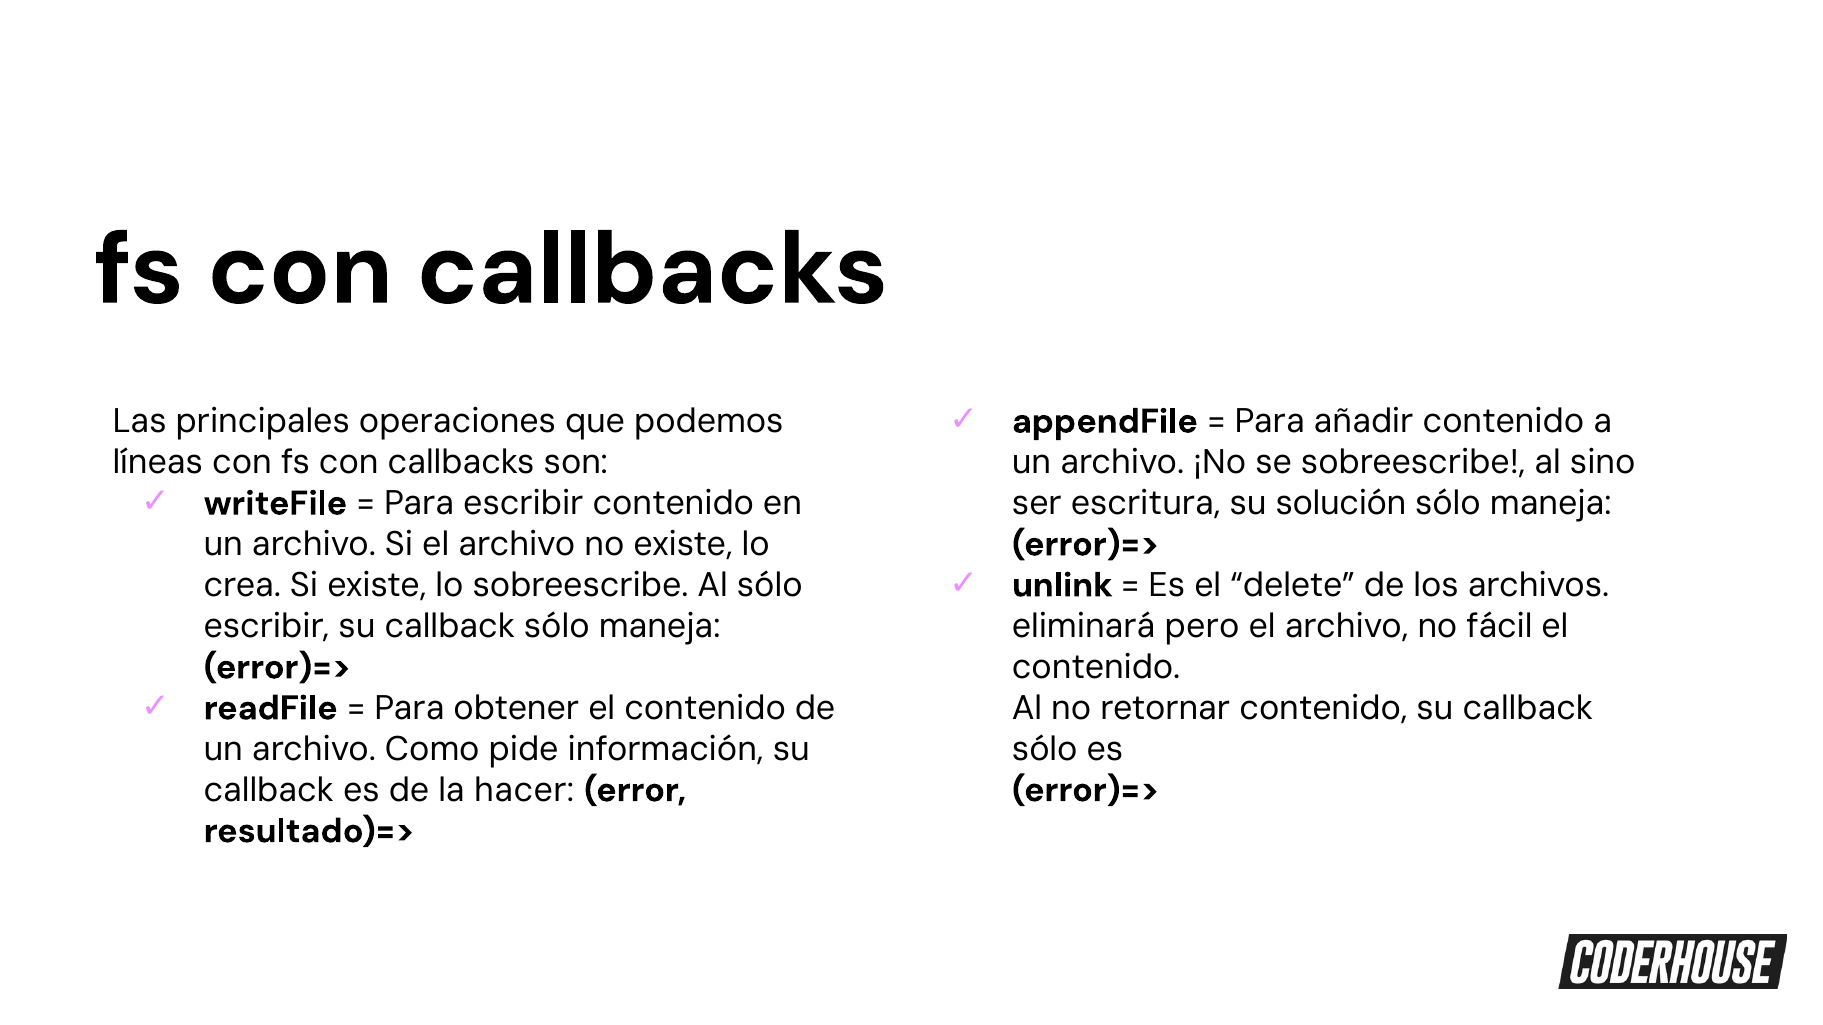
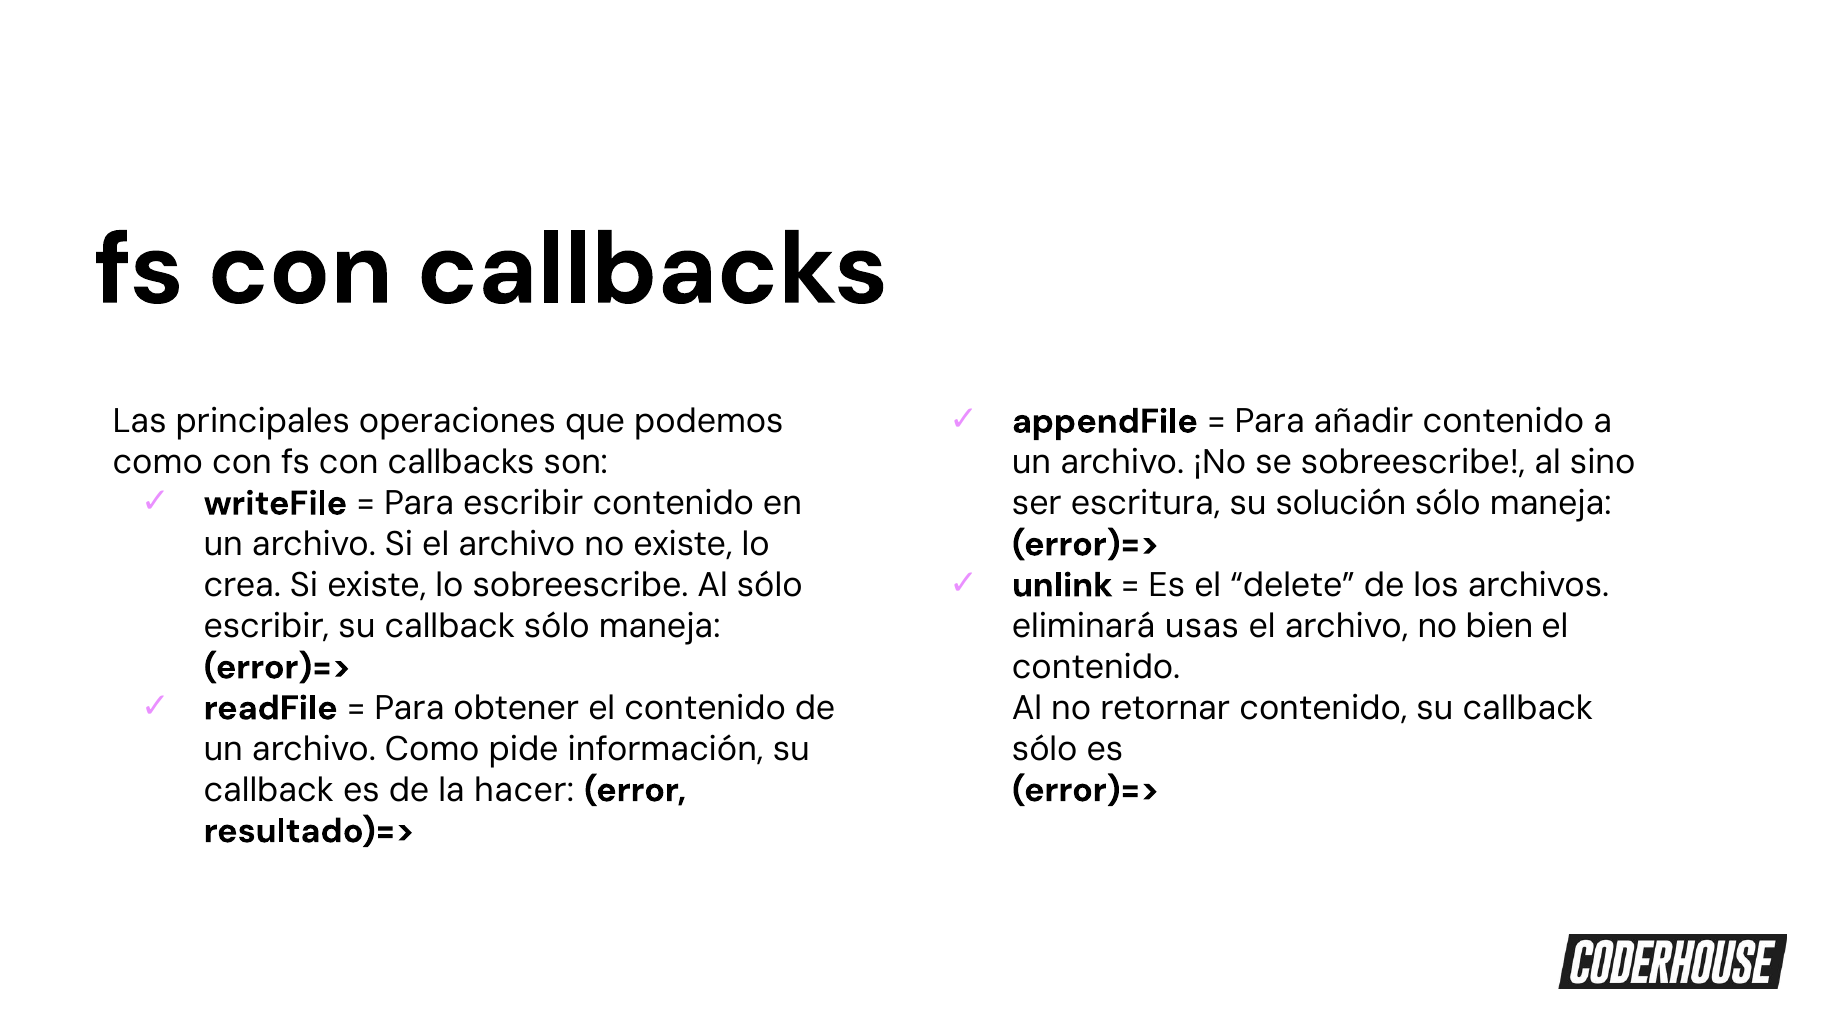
líneas at (158, 462): líneas -> como
pero: pero -> usas
fácil: fácil -> bien
